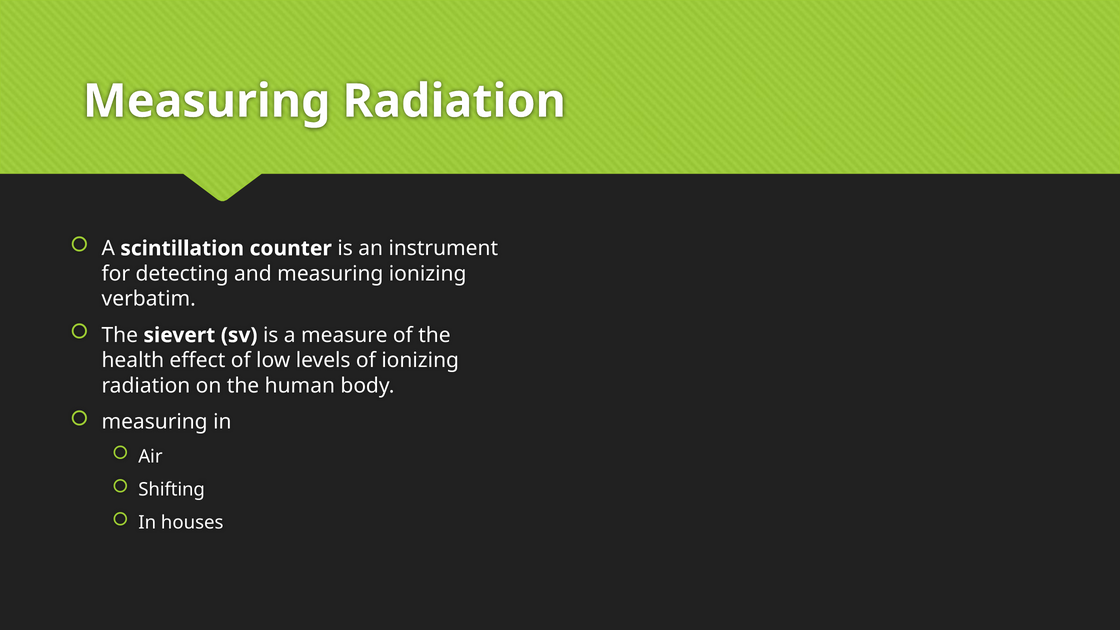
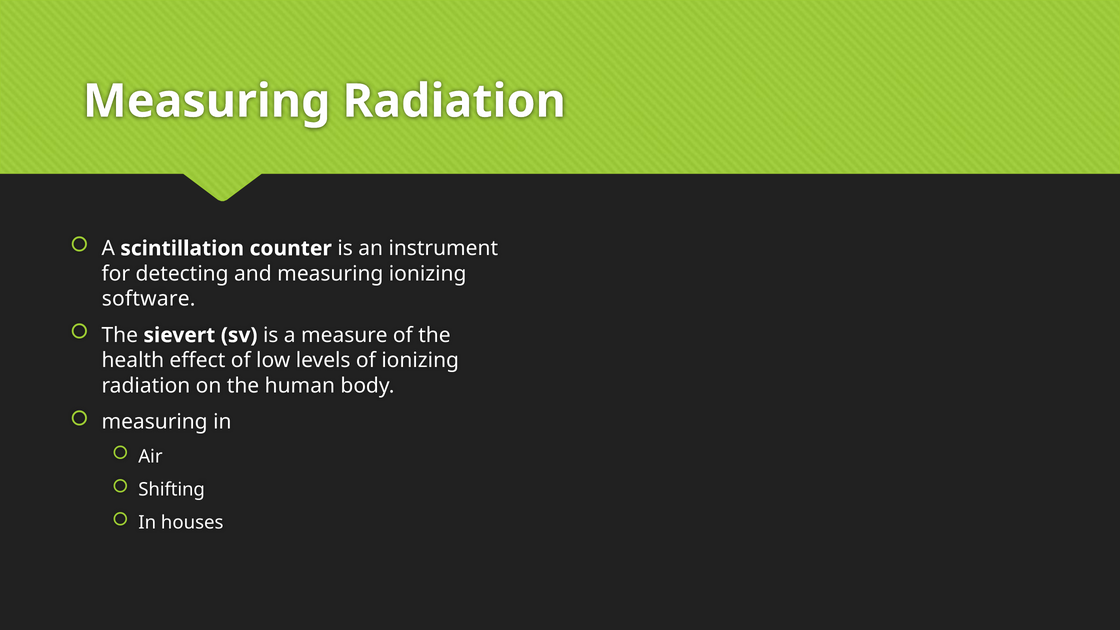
verbatim: verbatim -> software
